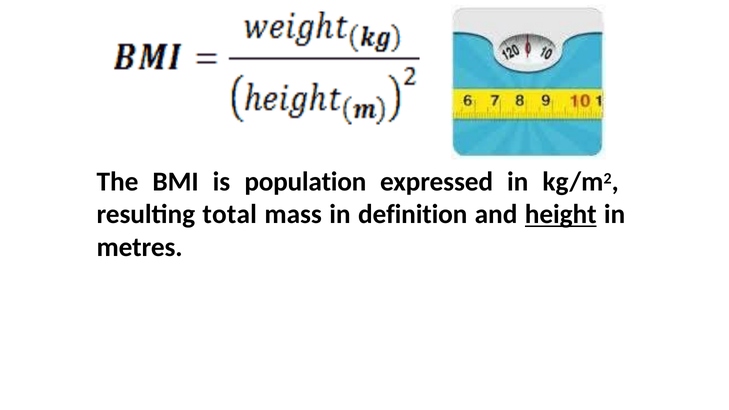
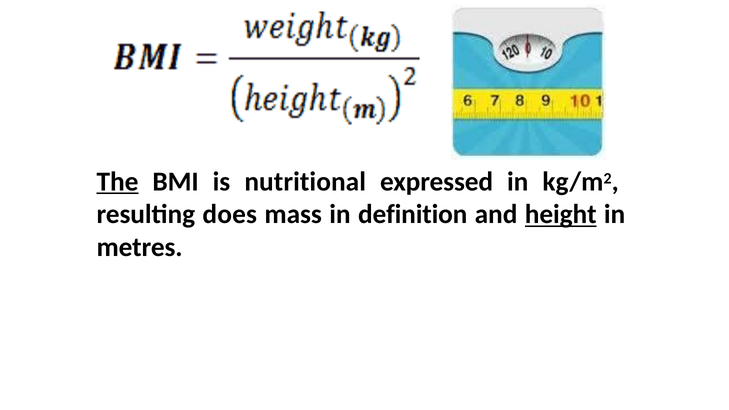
The underline: none -> present
population: population -> nutritional
total: total -> does
